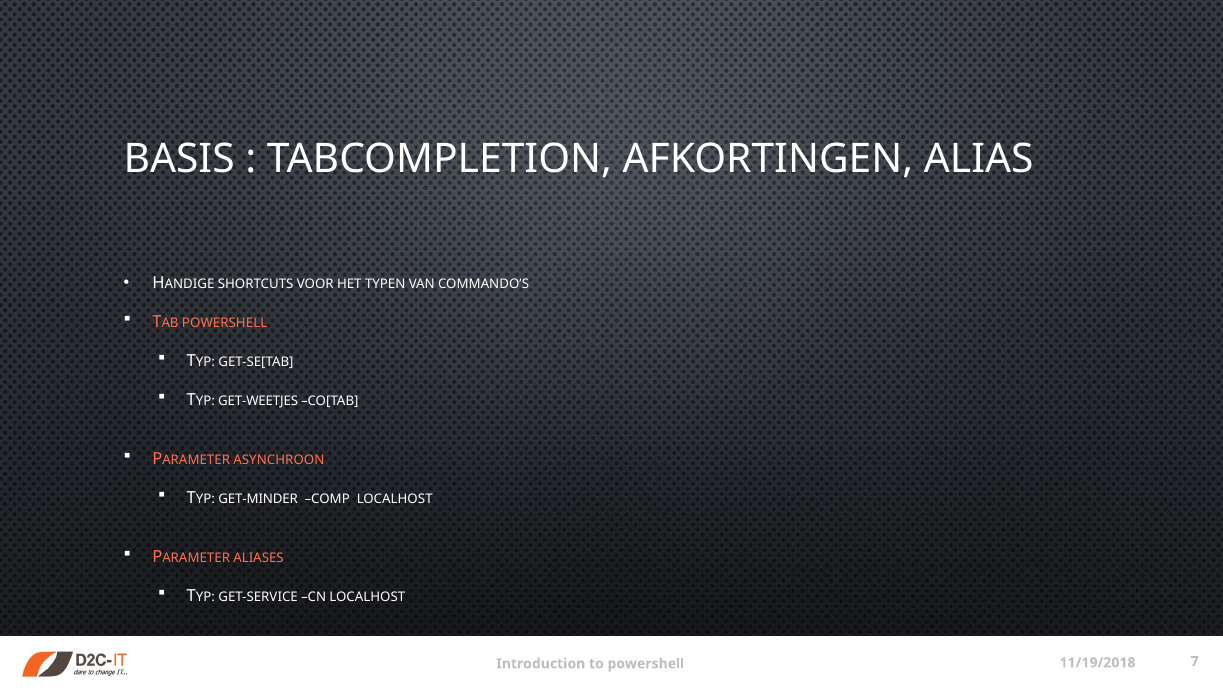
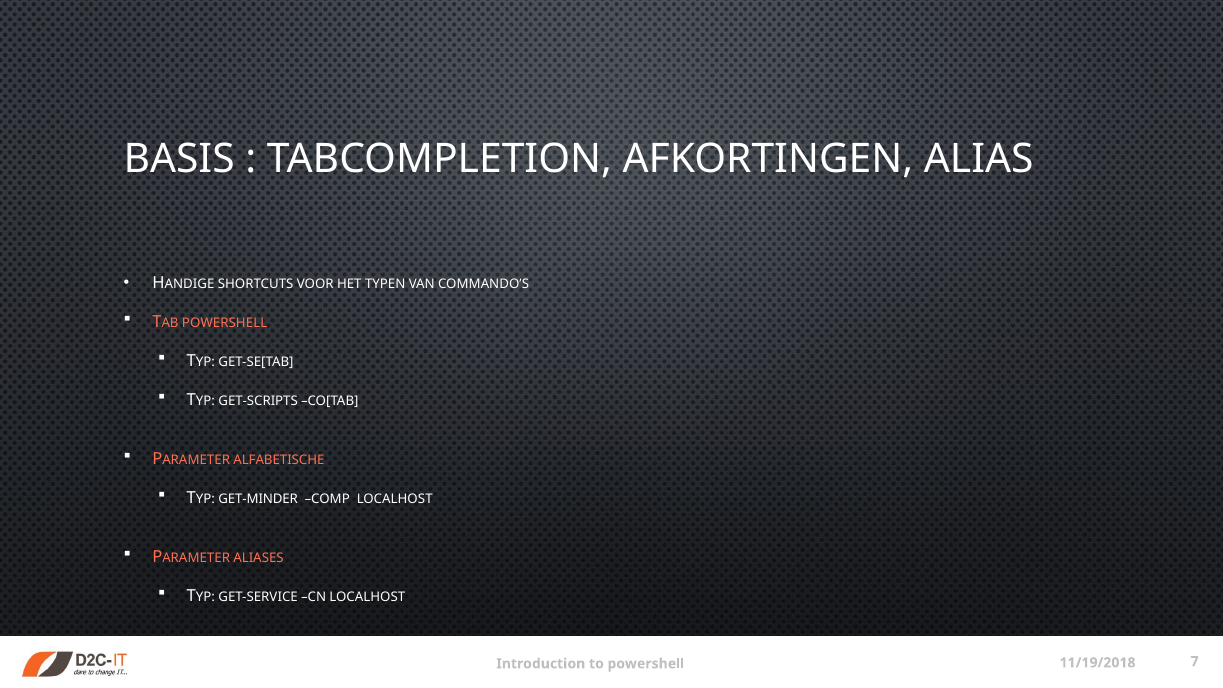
GET-WEETJES: GET-WEETJES -> GET-SCRIPTS
ASYNCHROON: ASYNCHROON -> ALFABETISCHE
